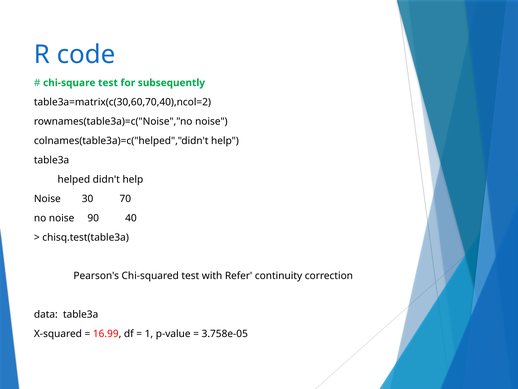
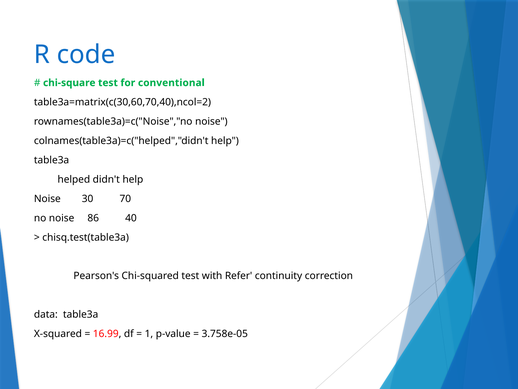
subsequently: subsequently -> conventional
90: 90 -> 86
